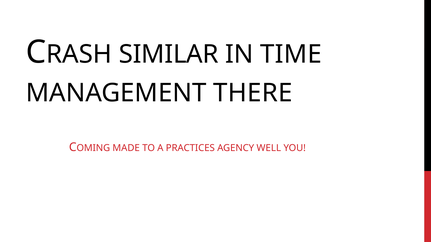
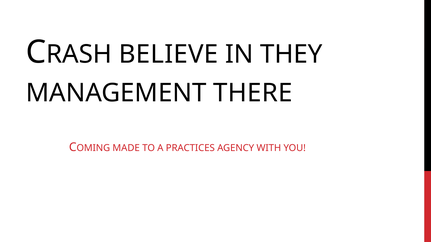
SIMILAR: SIMILAR -> BELIEVE
TIME: TIME -> THEY
WELL: WELL -> WITH
